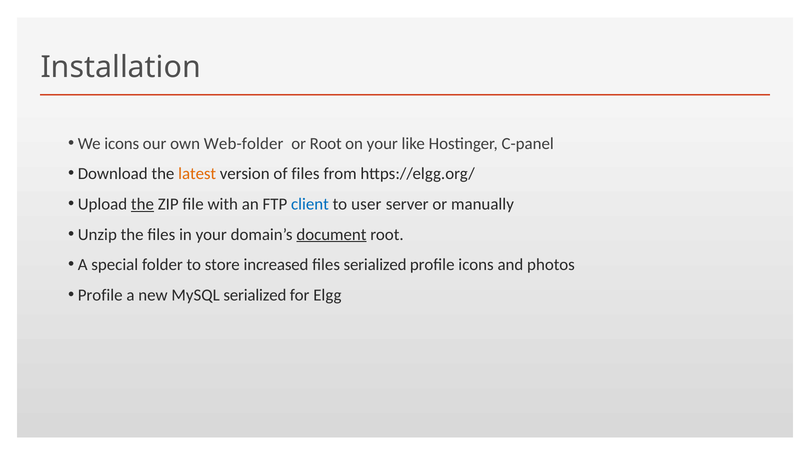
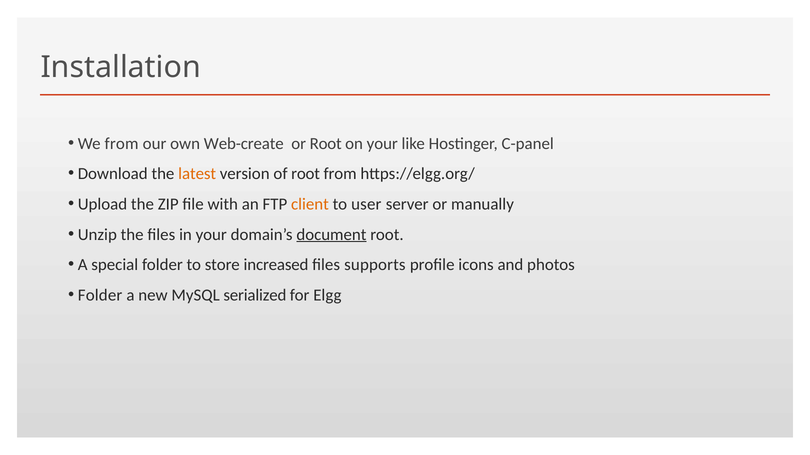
We icons: icons -> from
Web-folder: Web-folder -> Web-create
of files: files -> root
the at (142, 204) underline: present -> none
client colour: blue -> orange
files serialized: serialized -> supports
Profile at (100, 296): Profile -> Folder
